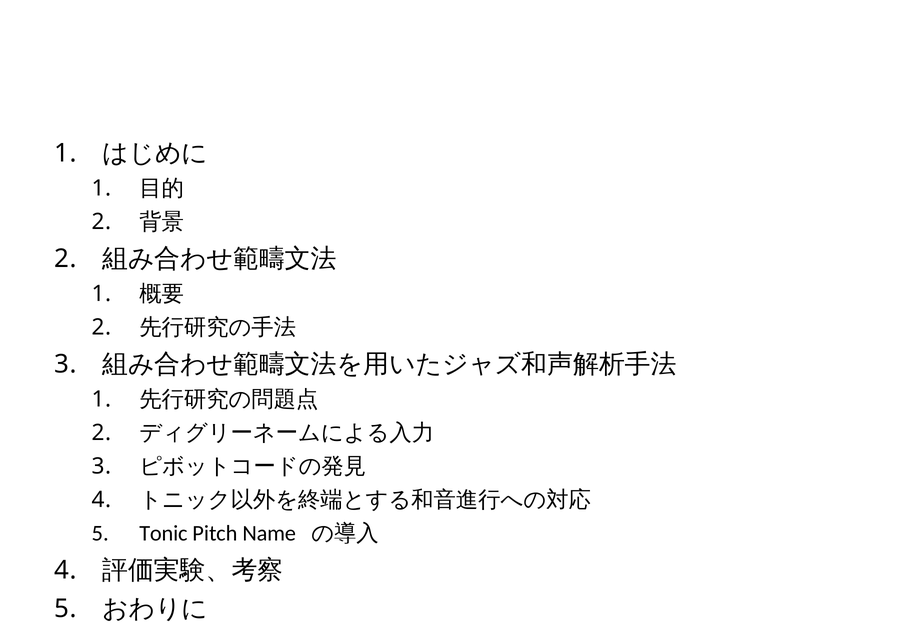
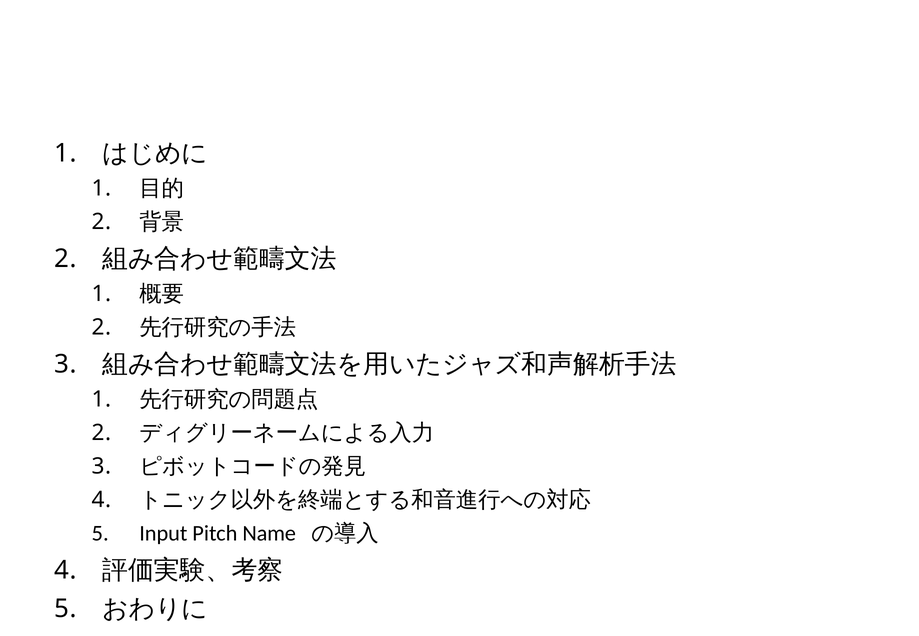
Tonic: Tonic -> Input
